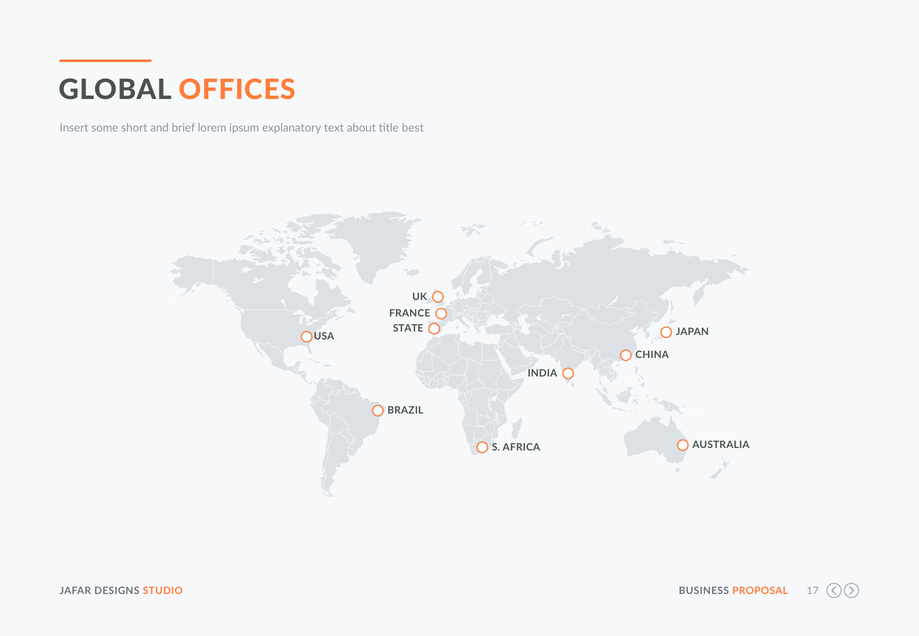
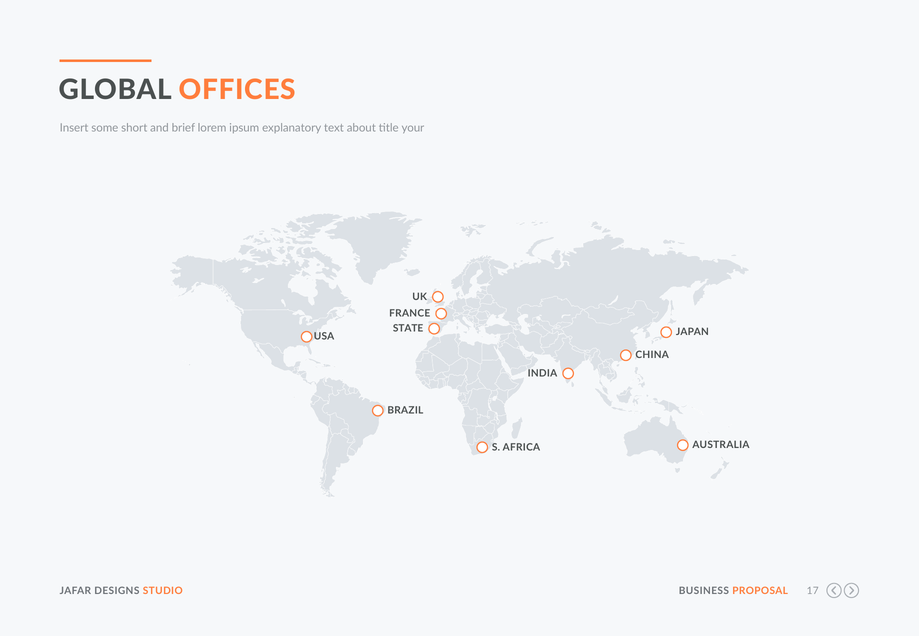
best: best -> your
